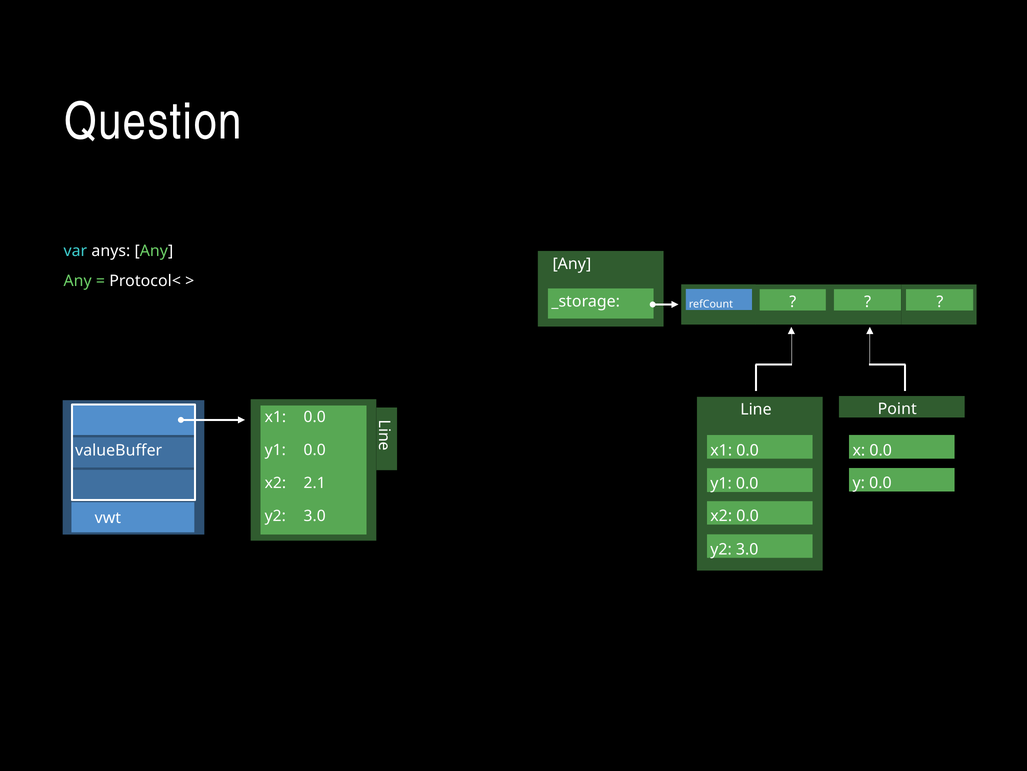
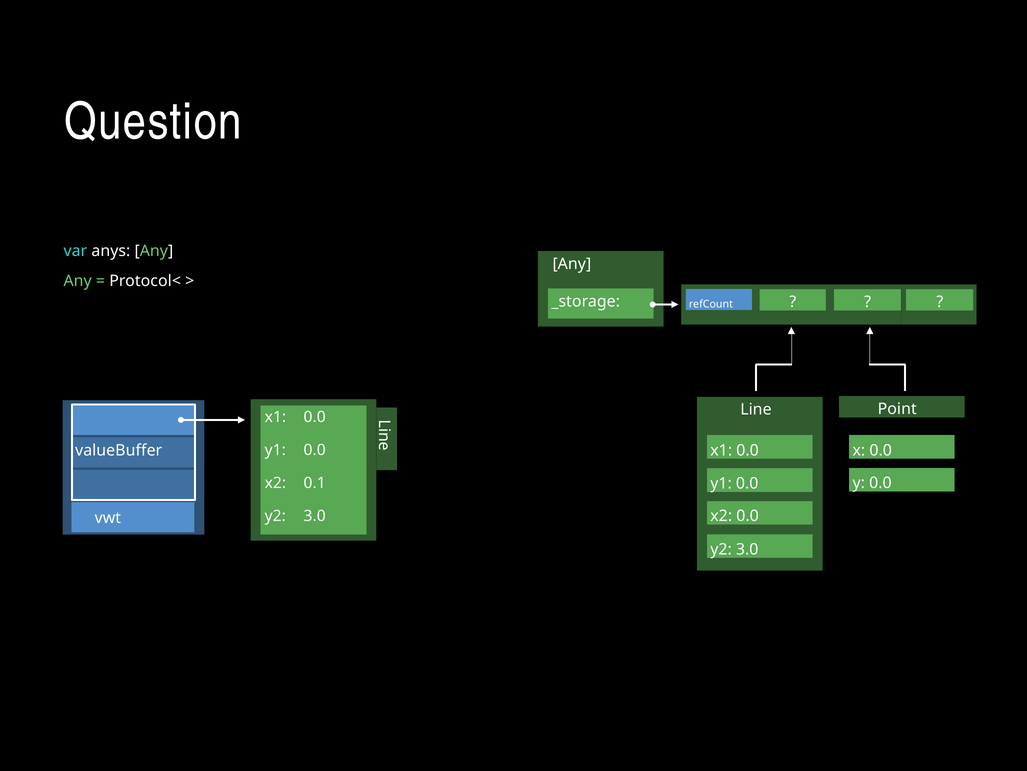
2.1: 2.1 -> 0.1
